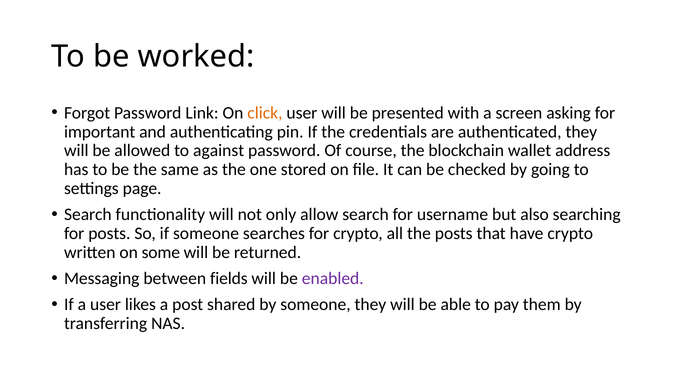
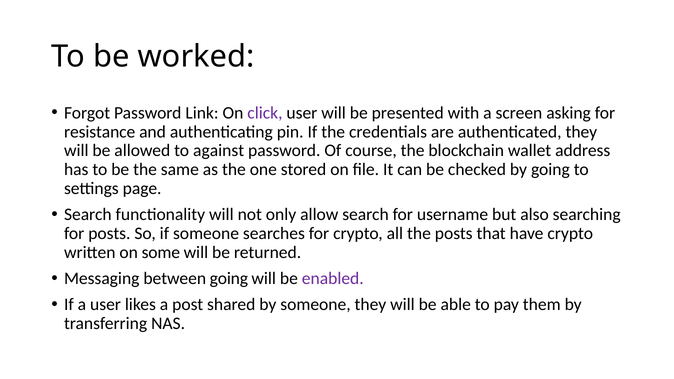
click colour: orange -> purple
important: important -> resistance
between fields: fields -> going
